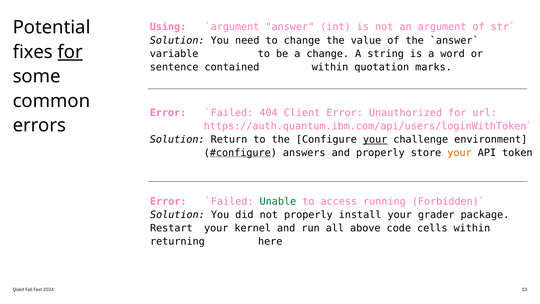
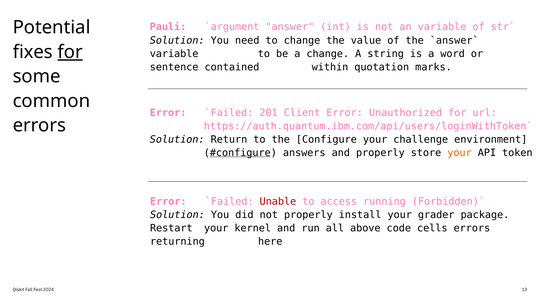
Using: Using -> Pauli
an argument: argument -> variable
404: 404 -> 201
your at (375, 139) underline: present -> none
Unable colour: green -> red
cells within: within -> errors
